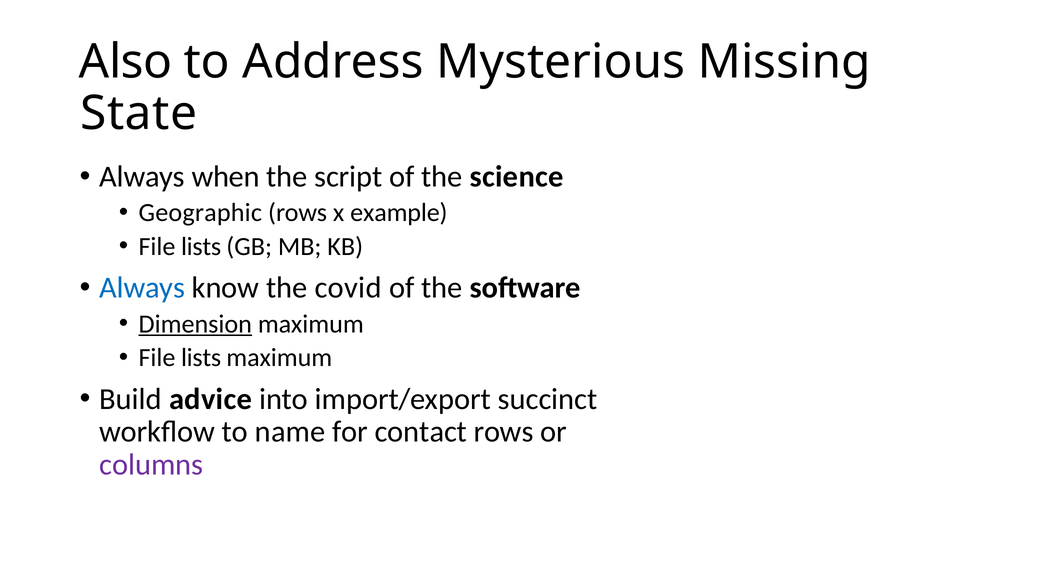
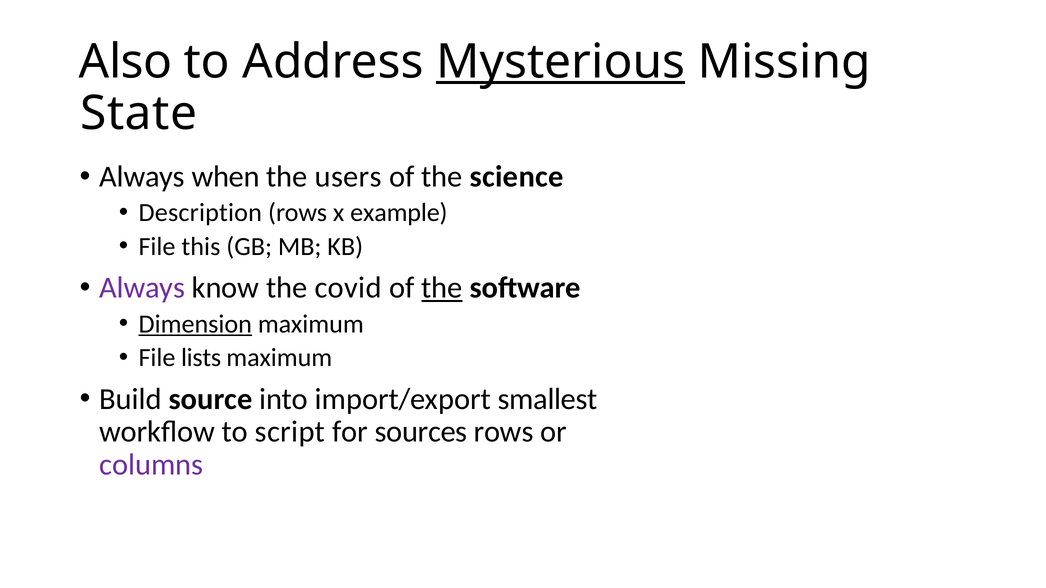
Mysterious underline: none -> present
script: script -> users
Geographic: Geographic -> Description
lists at (201, 247): lists -> this
Always at (142, 288) colour: blue -> purple
the at (442, 288) underline: none -> present
advice: advice -> source
succinct: succinct -> smallest
name: name -> script
contact: contact -> sources
